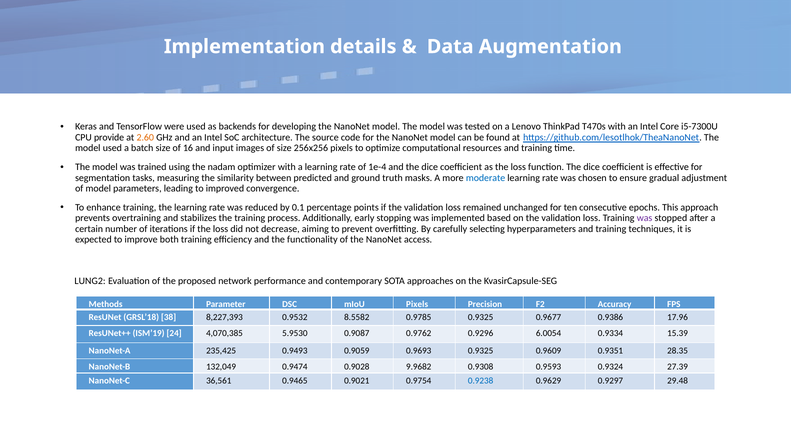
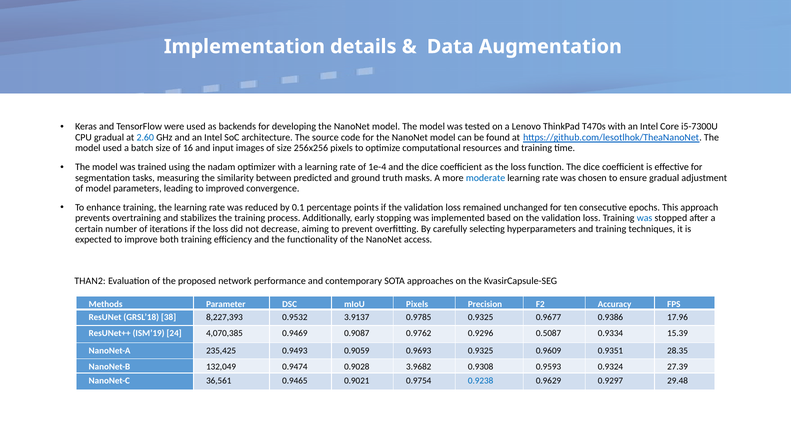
CPU provide: provide -> gradual
2.60 colour: orange -> blue
was at (645, 218) colour: purple -> blue
LUNG2: LUNG2 -> THAN2
8.5582: 8.5582 -> 3.9137
5.9530: 5.9530 -> 0.9469
6.0054: 6.0054 -> 0.5087
9.9682: 9.9682 -> 3.9682
